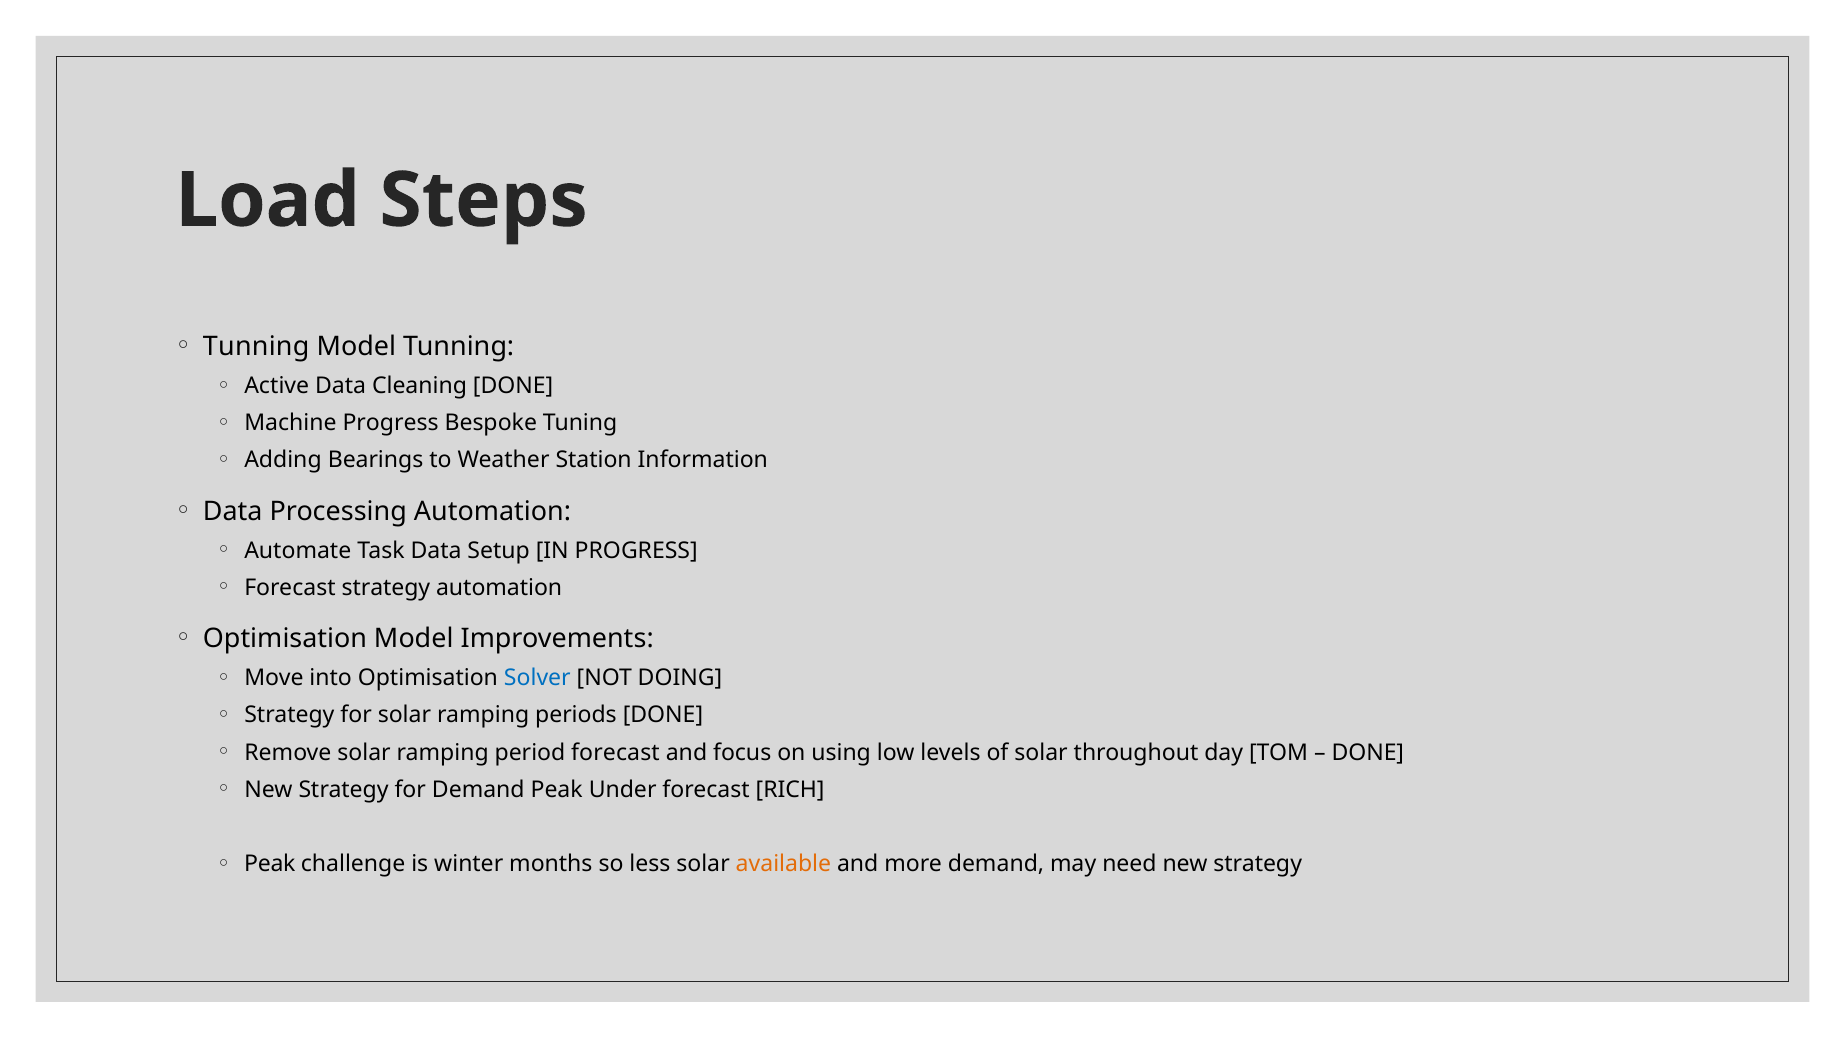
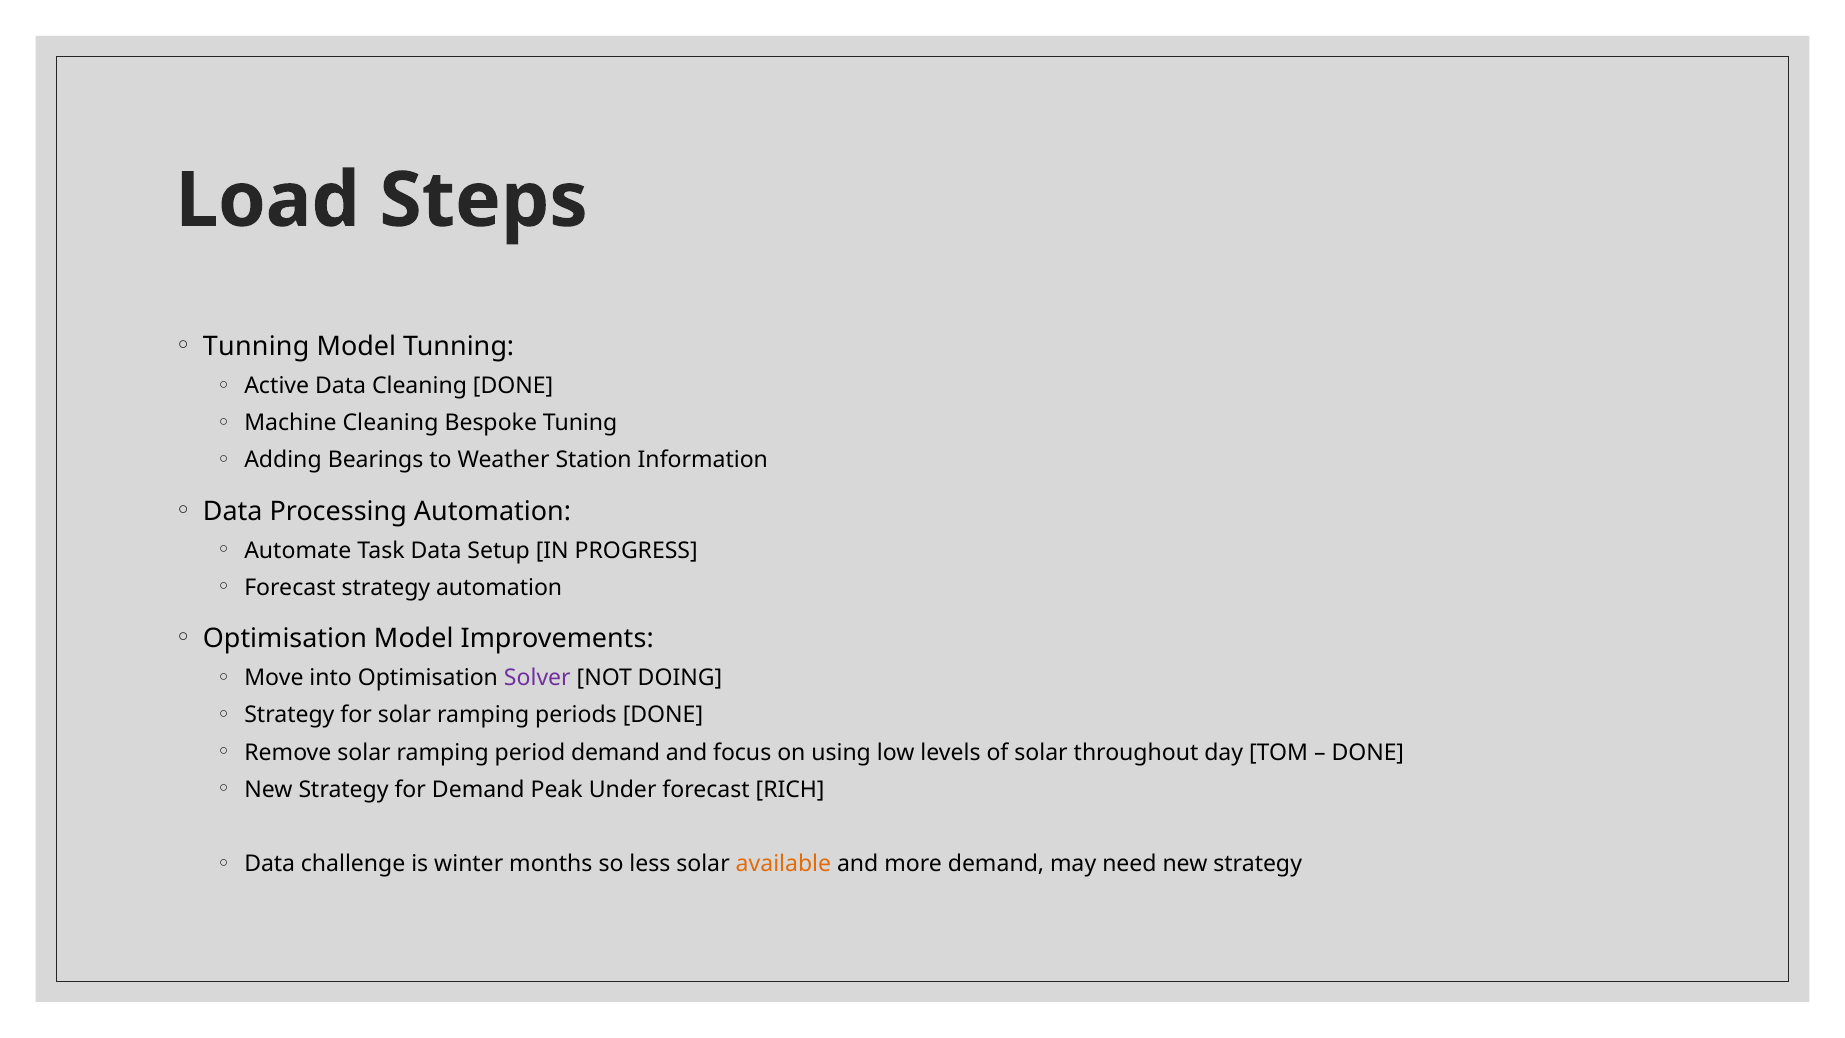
Machine Progress: Progress -> Cleaning
Solver colour: blue -> purple
period forecast: forecast -> demand
Peak at (270, 864): Peak -> Data
